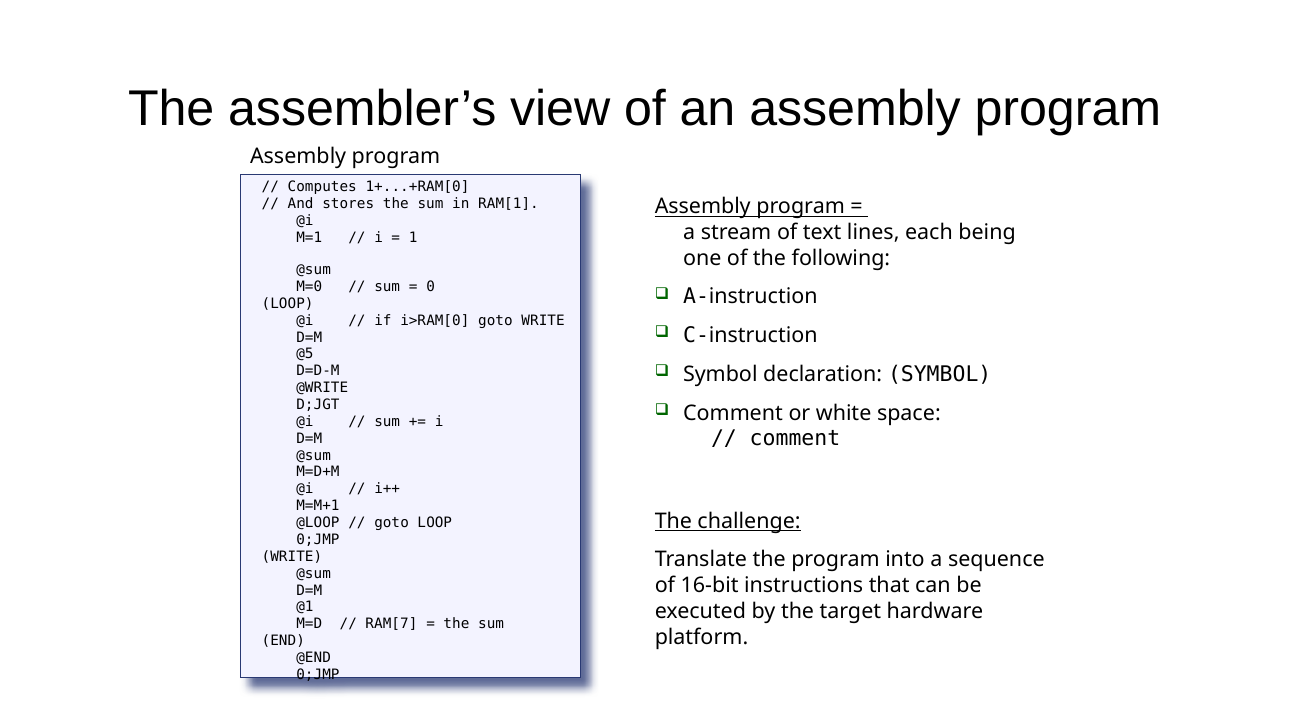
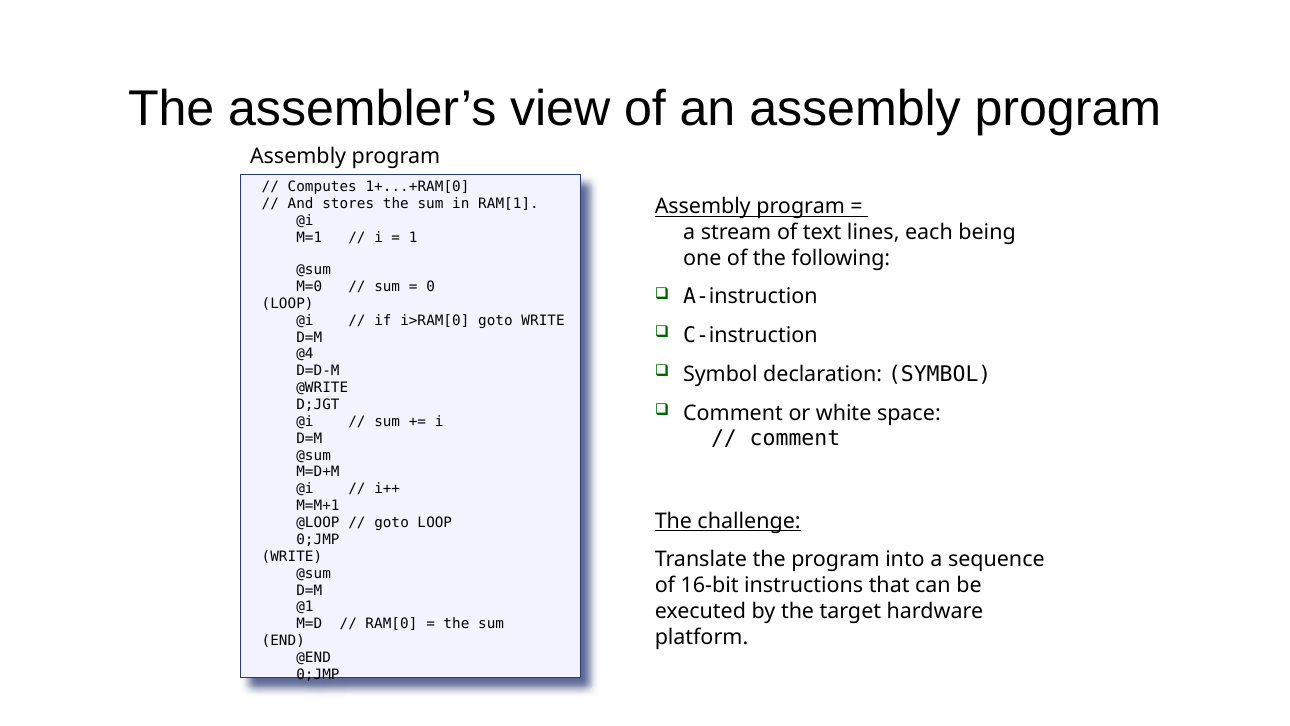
@5: @5 -> @4
RAM[7: RAM[7 -> RAM[0
